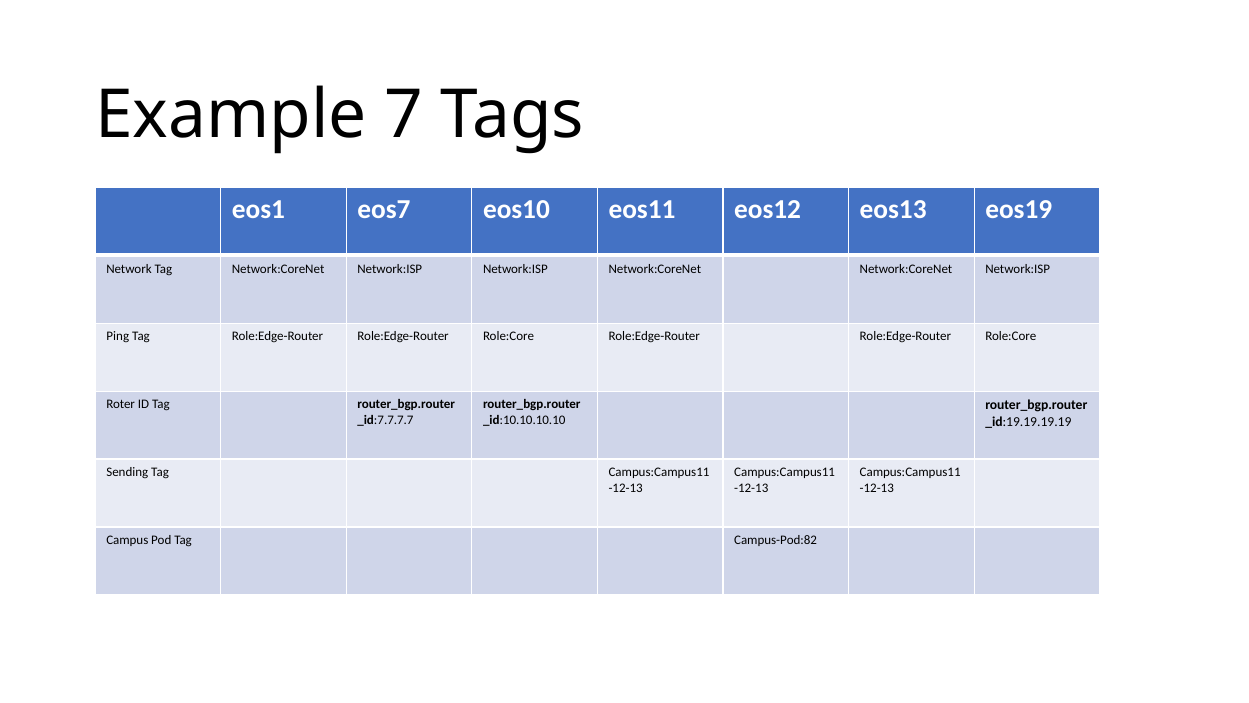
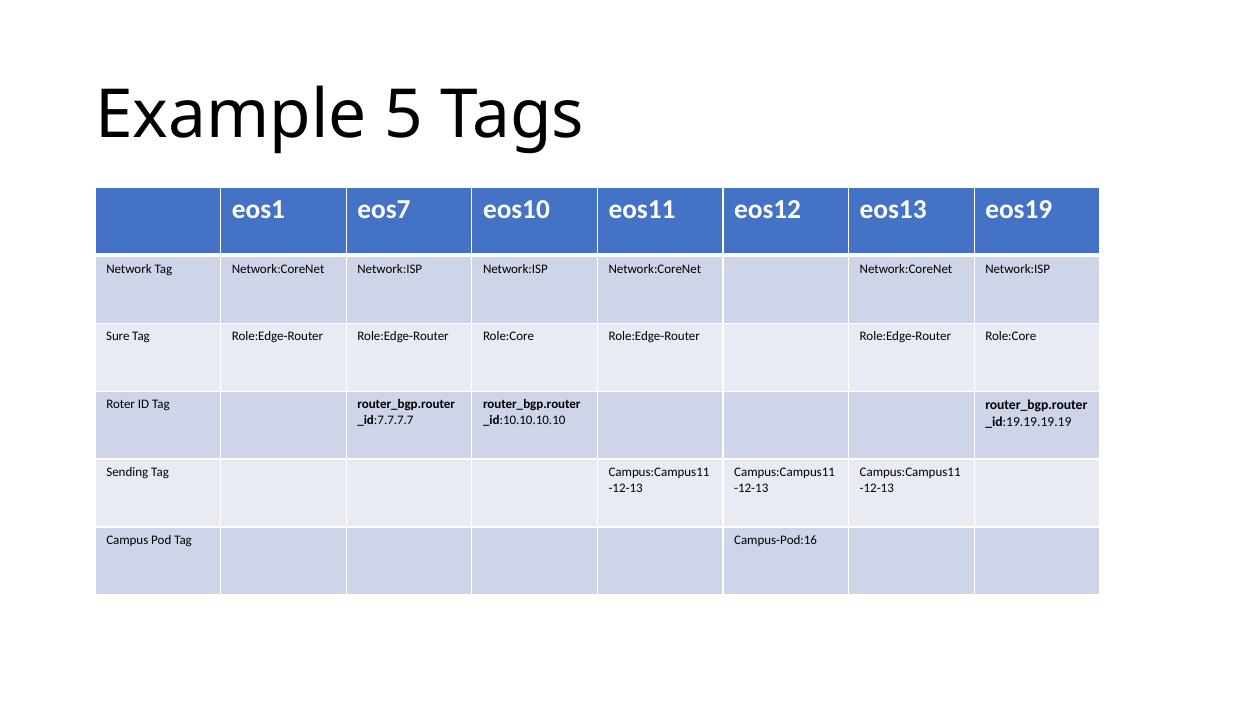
7: 7 -> 5
Ping: Ping -> Sure
Campus-Pod:82: Campus-Pod:82 -> Campus-Pod:16
